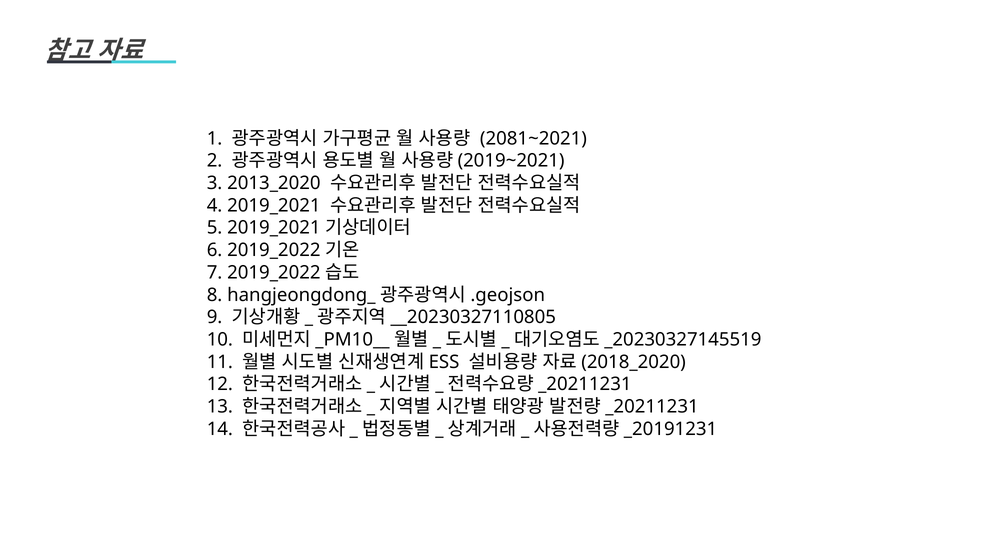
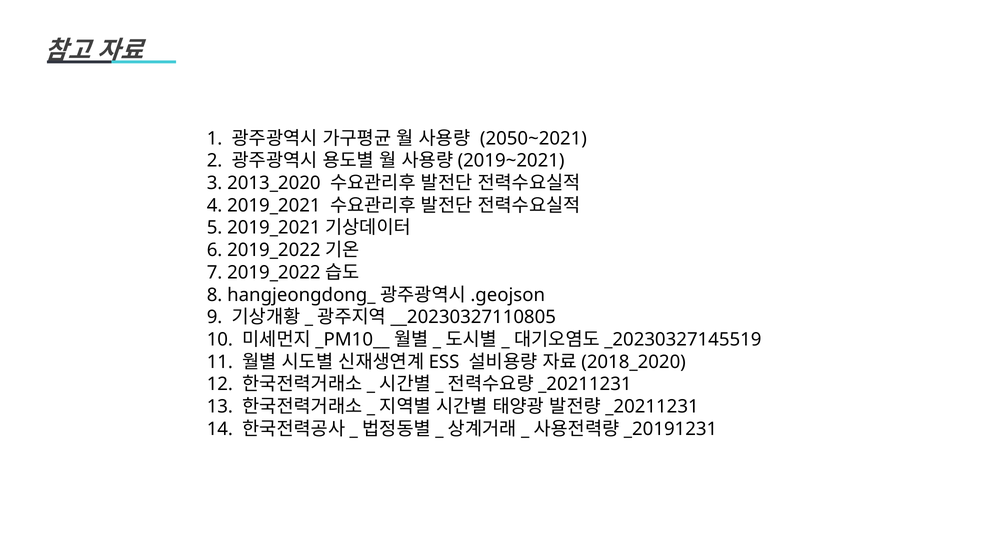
2081~2021: 2081~2021 -> 2050~2021
